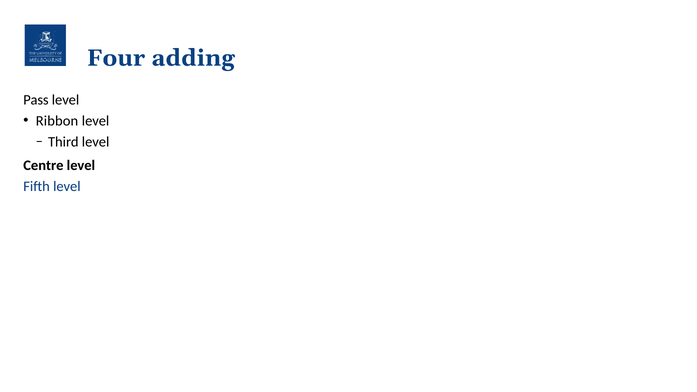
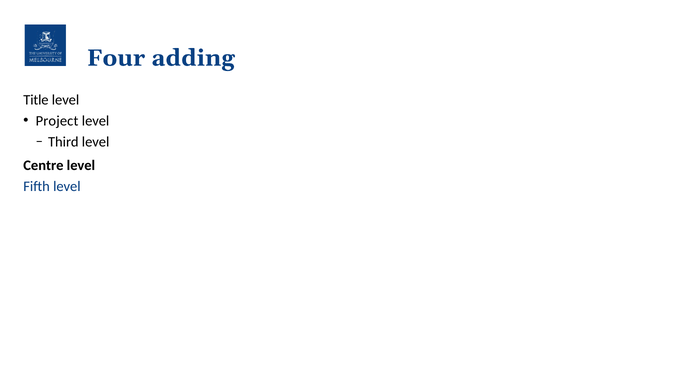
Pass: Pass -> Title
Ribbon: Ribbon -> Project
